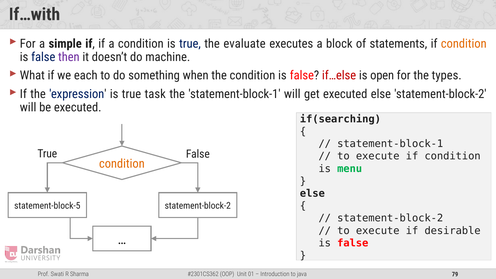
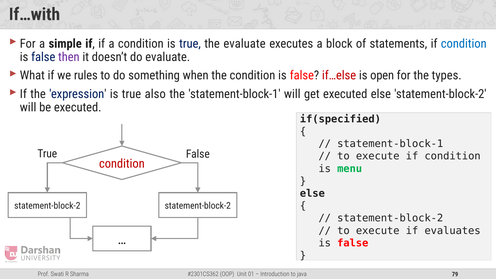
condition at (464, 44) colour: orange -> blue
do machine: machine -> evaluate
each: each -> rules
task: task -> also
if(searching: if(searching -> if(specified
condition at (122, 164) colour: orange -> red
statement-block-5 at (47, 206): statement-block-5 -> statement-block-2
desirable: desirable -> evaluates
